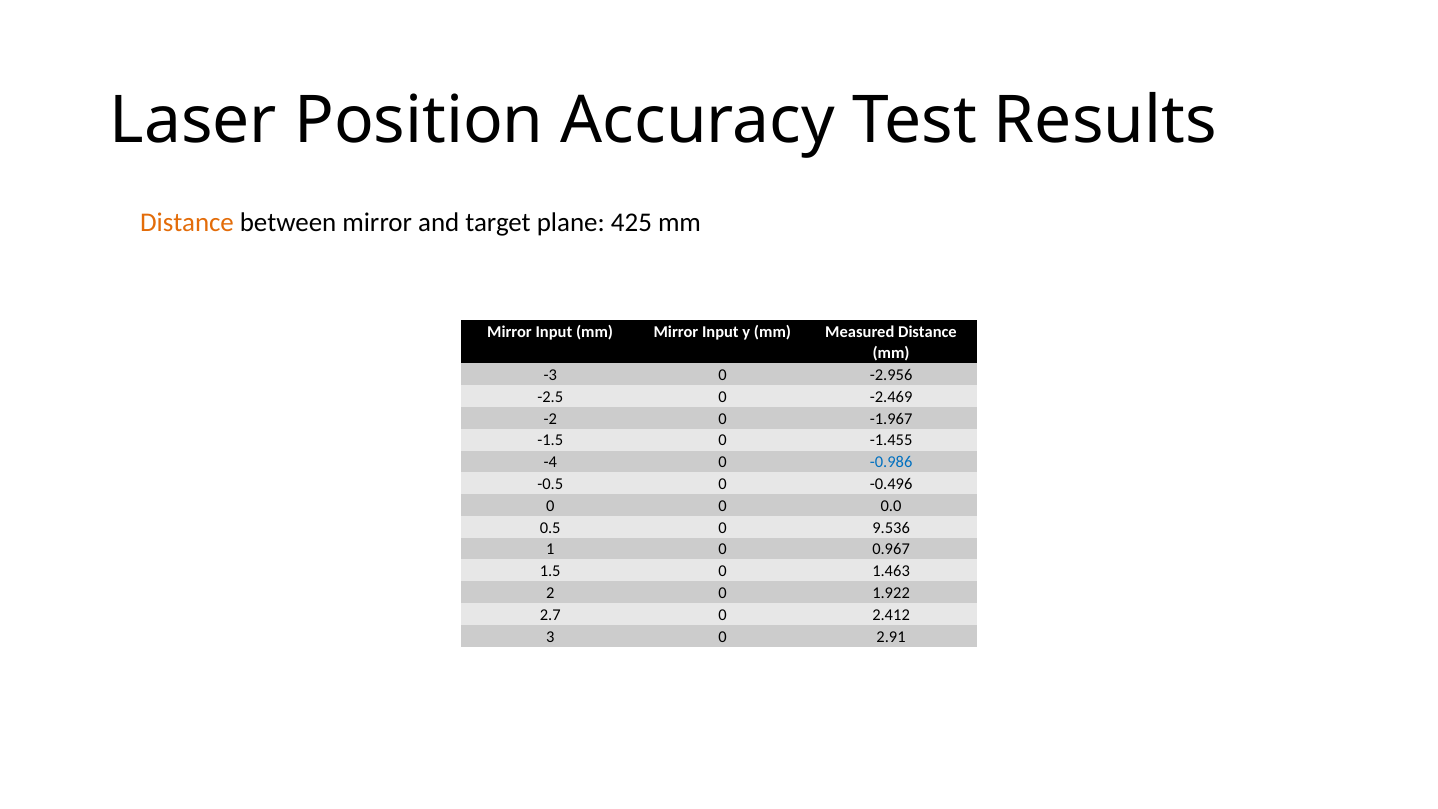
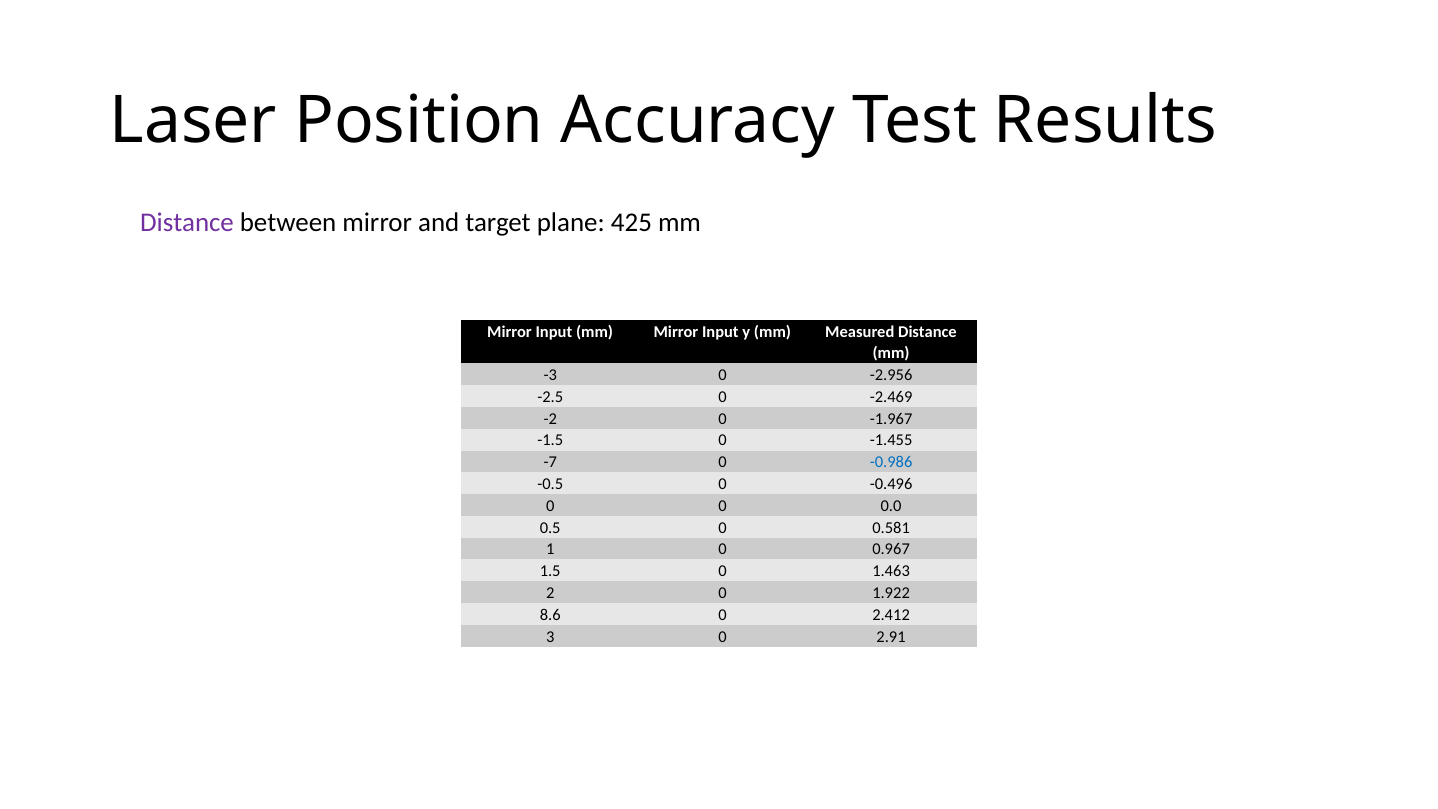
Distance at (187, 223) colour: orange -> purple
-4: -4 -> -7
9.536: 9.536 -> 0.581
2.7: 2.7 -> 8.6
